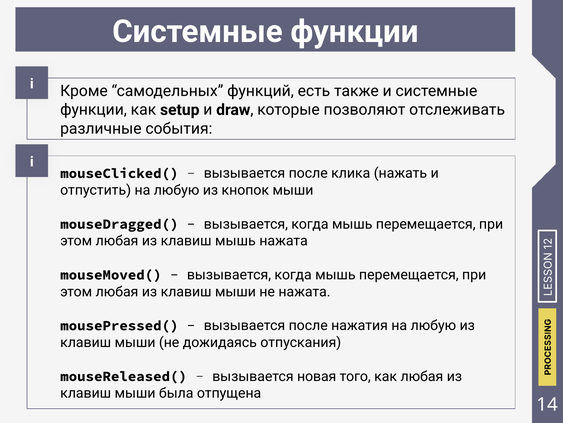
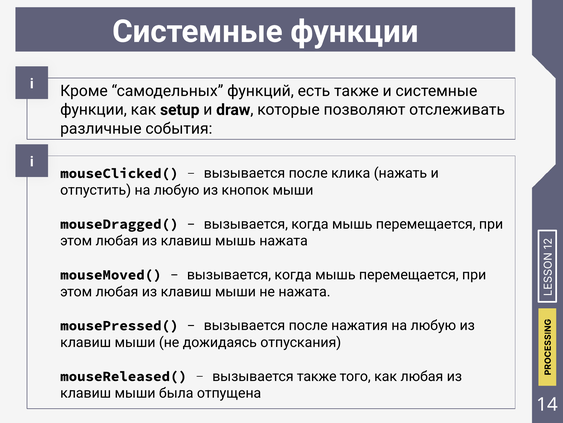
вызывается новая: новая -> также
